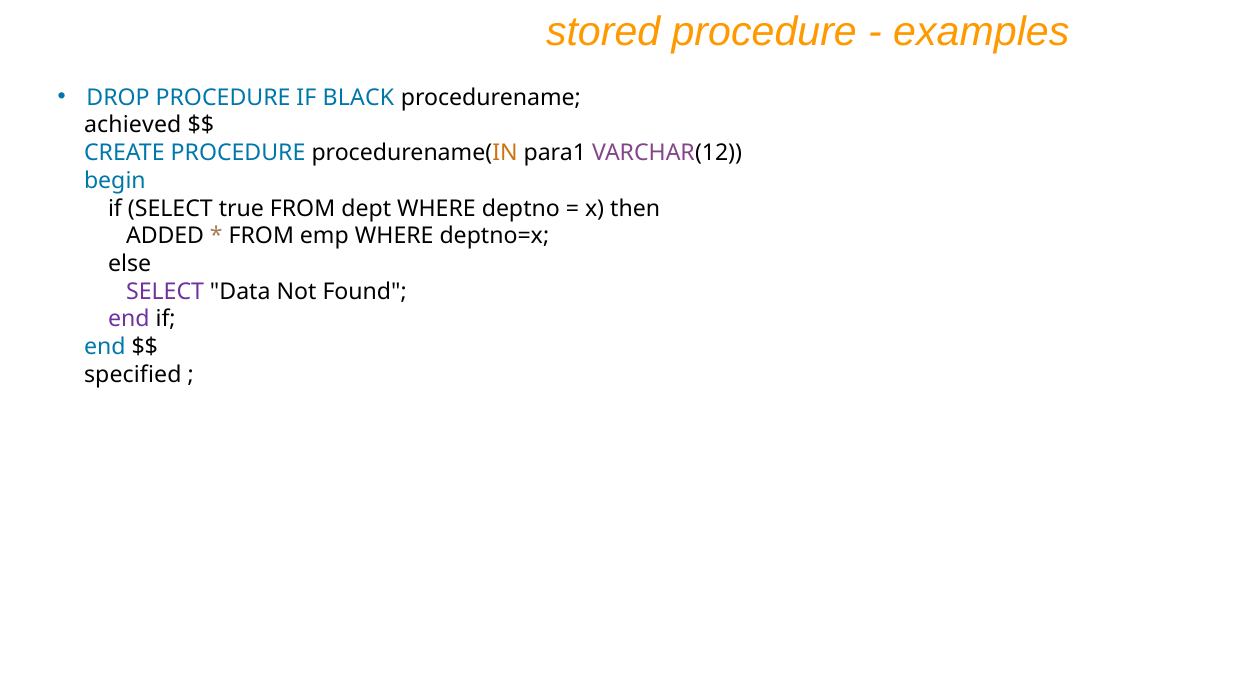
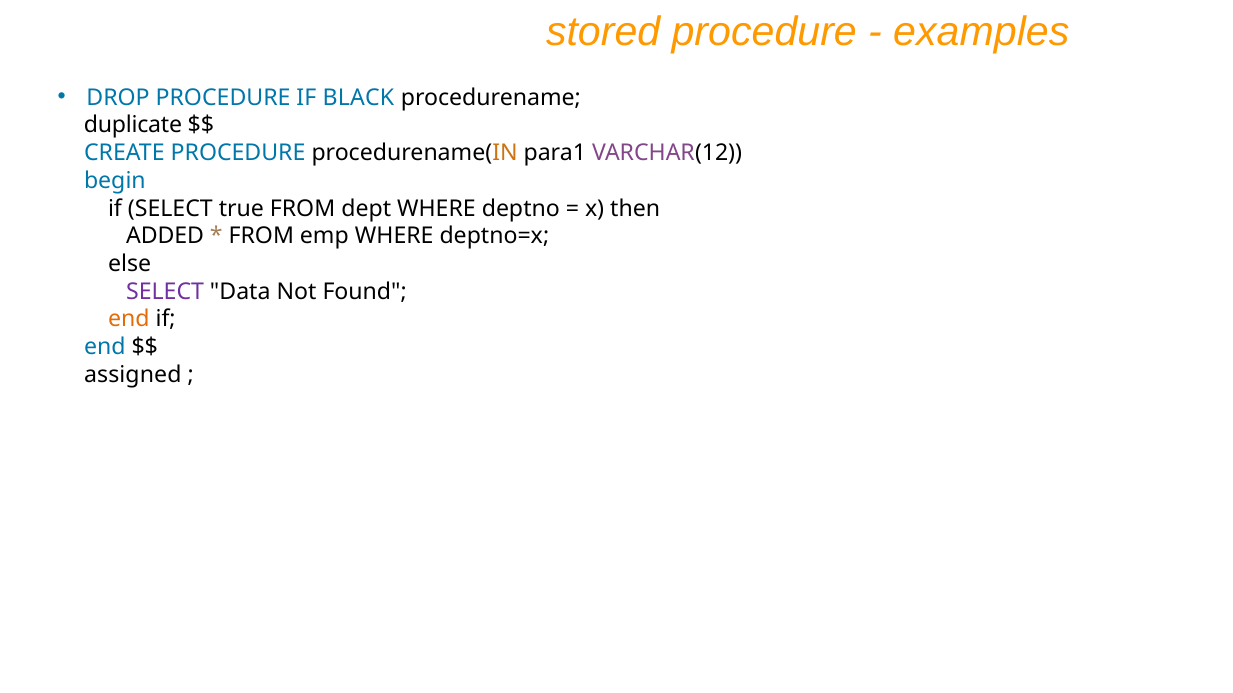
achieved: achieved -> duplicate
end at (129, 320) colour: purple -> orange
specified: specified -> assigned
